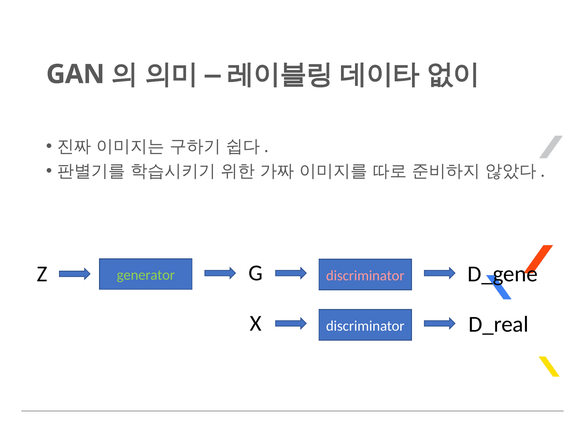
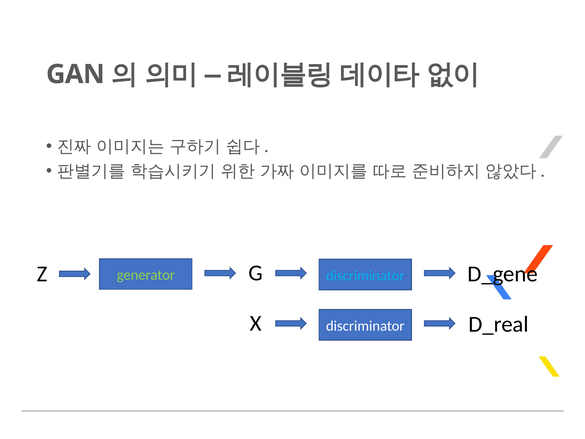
discriminator at (365, 275) colour: pink -> light blue
